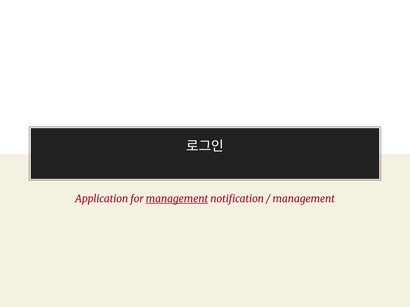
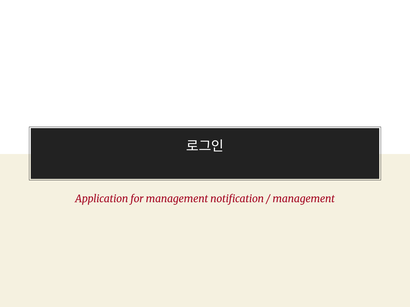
management at (177, 199) underline: present -> none
